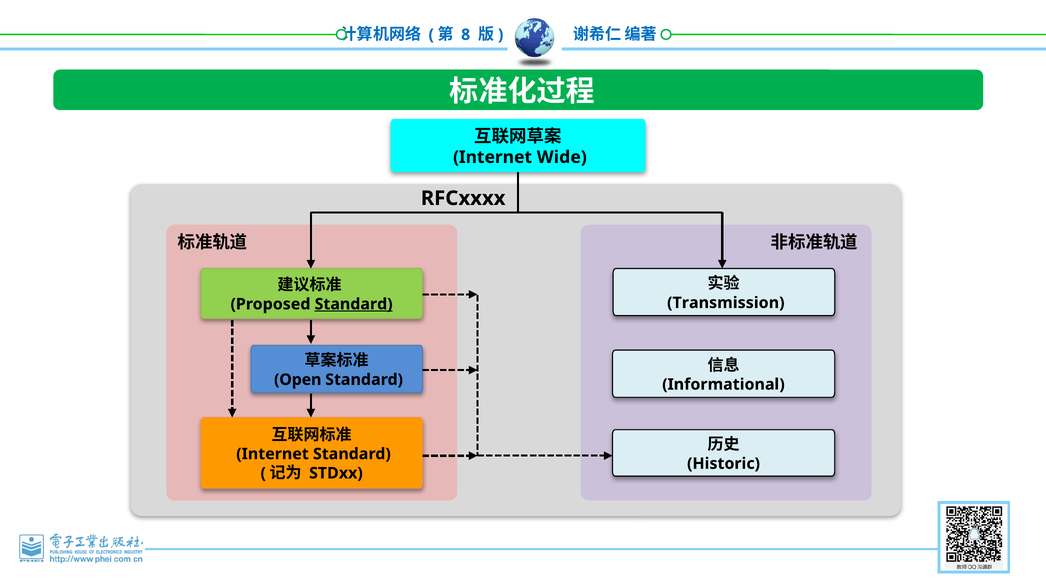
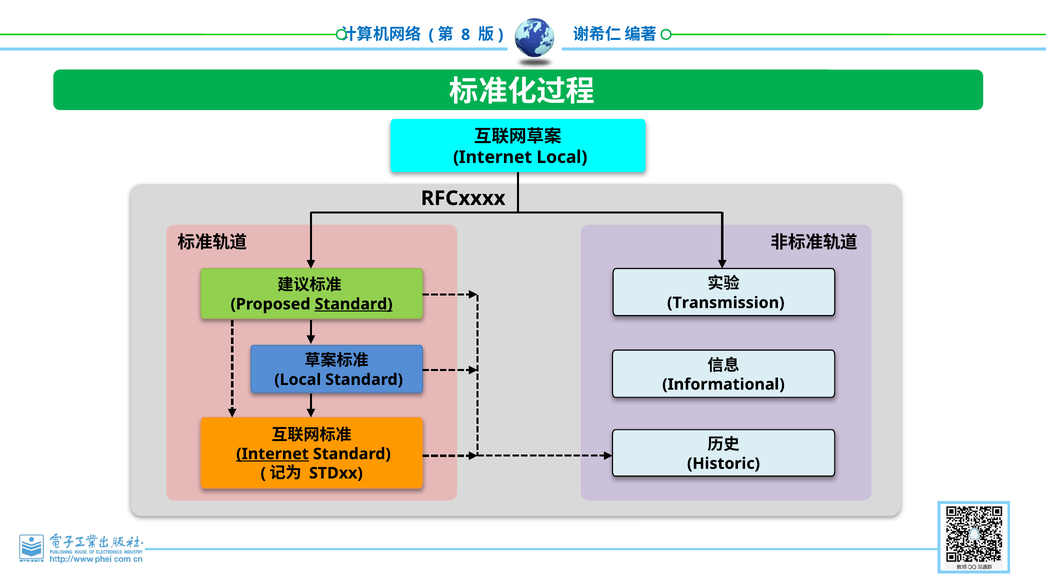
Internet Wide: Wide -> Local
Open at (298, 380): Open -> Local
Internet at (272, 454) underline: none -> present
